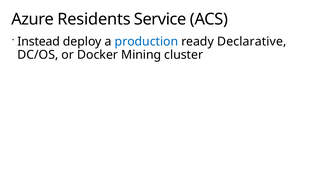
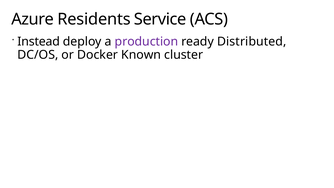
production colour: blue -> purple
Declarative: Declarative -> Distributed
Mining: Mining -> Known
